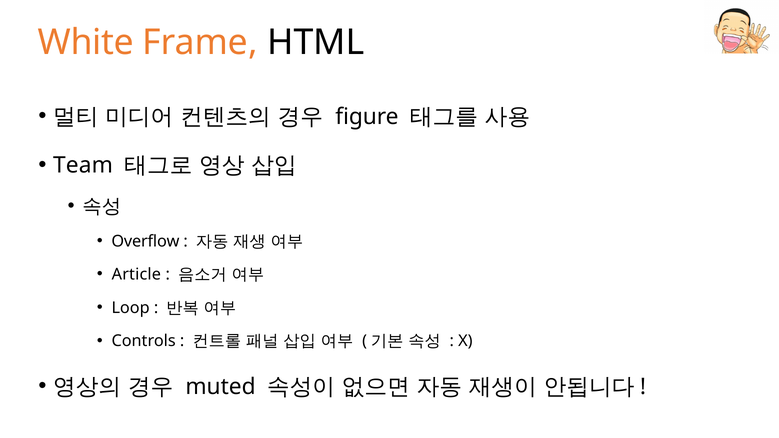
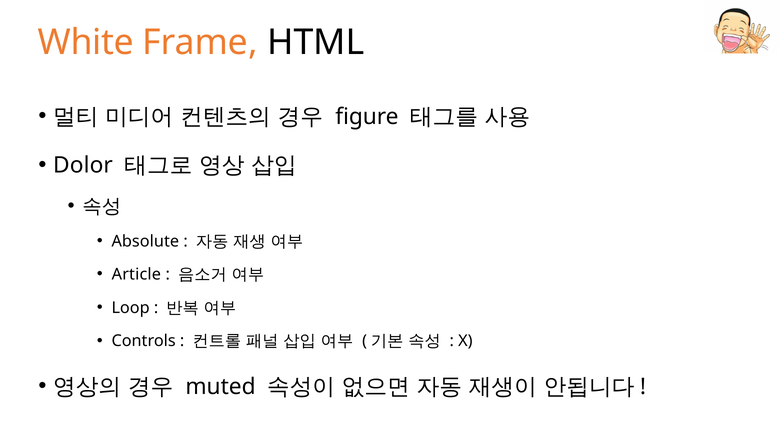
Team: Team -> Dolor
Overflow: Overflow -> Absolute
